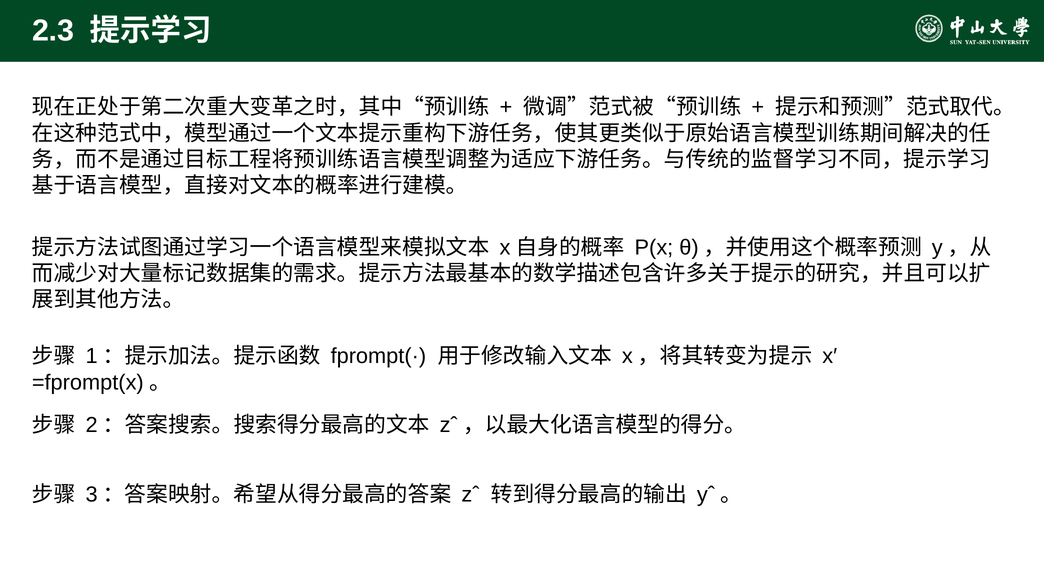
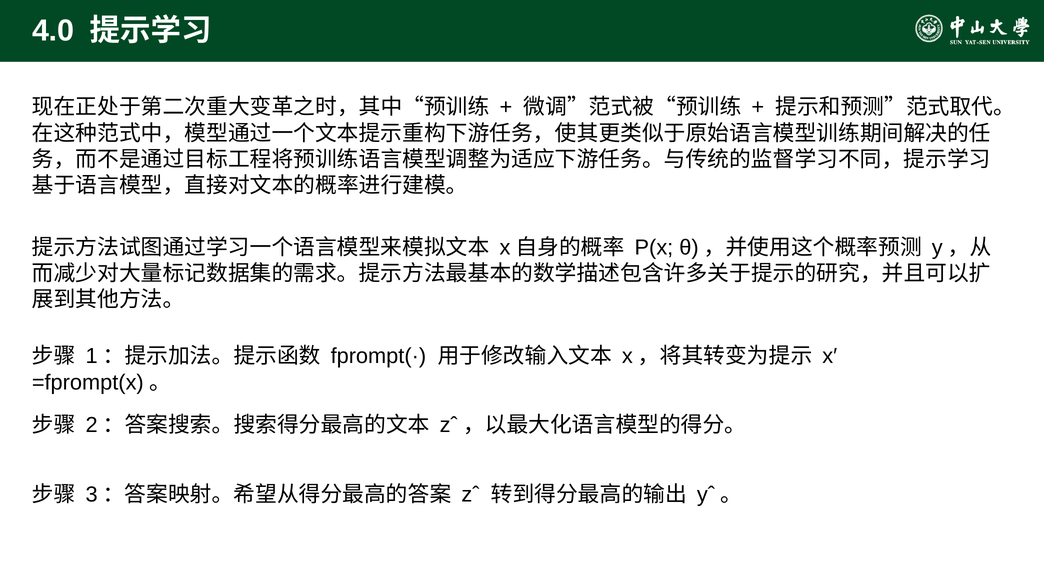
2.3: 2.3 -> 4.0
